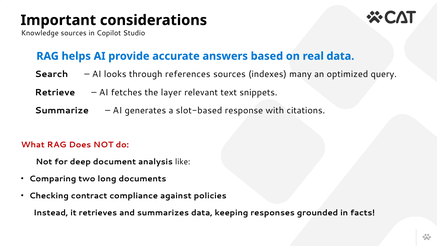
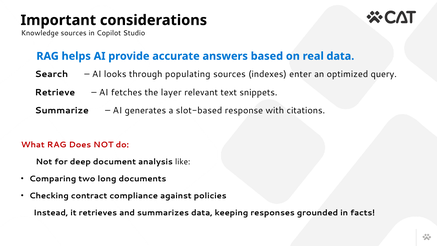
references: references -> populating
many: many -> enter
